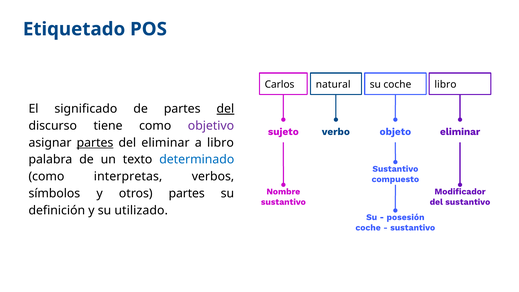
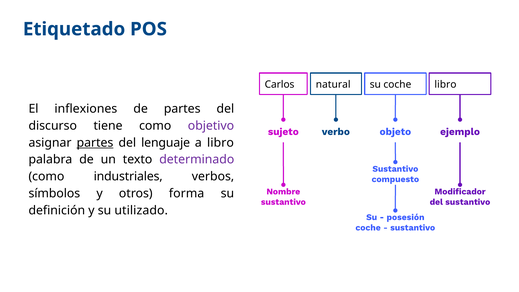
significado: significado -> inflexiones
del at (225, 109) underline: present -> none
objeto eliminar: eliminar -> ejemplo
del eliminar: eliminar -> lenguaje
determinado colour: blue -> purple
interpretas: interpretas -> industriales
otros partes: partes -> forma
